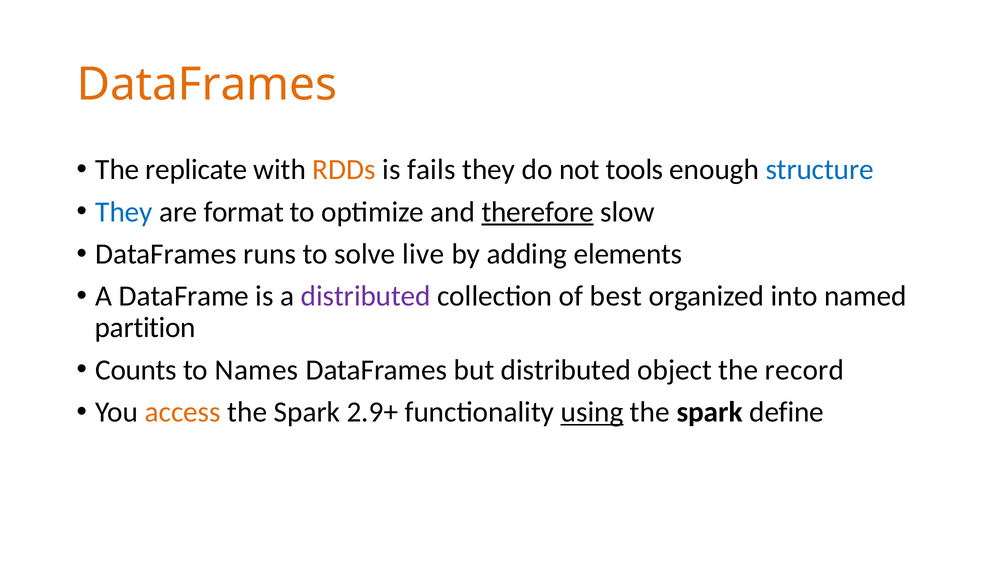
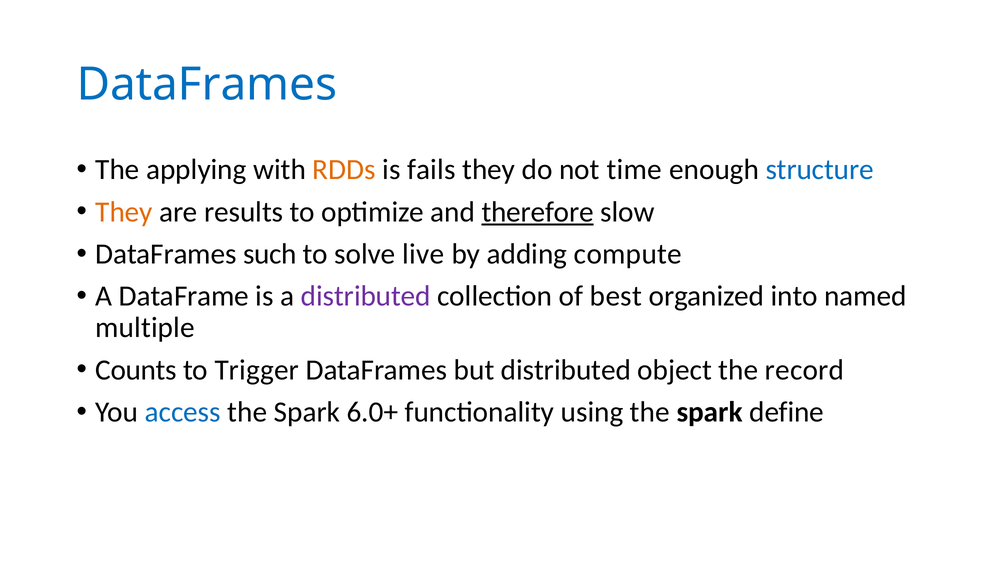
DataFrames at (207, 84) colour: orange -> blue
replicate: replicate -> applying
tools: tools -> time
They at (124, 212) colour: blue -> orange
format: format -> results
runs: runs -> such
elements: elements -> compute
partition: partition -> multiple
Names: Names -> Trigger
access colour: orange -> blue
2.9+: 2.9+ -> 6.0+
using underline: present -> none
